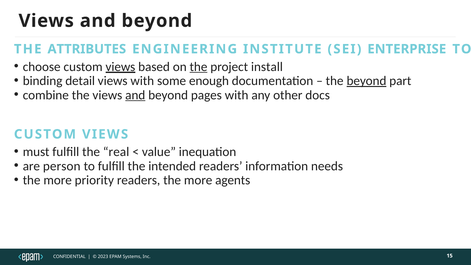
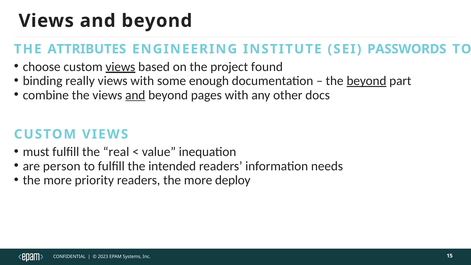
ENTERPRISE: ENTERPRISE -> PASSWORDS
the at (198, 67) underline: present -> none
install: install -> found
detail: detail -> really
agents: agents -> deploy
